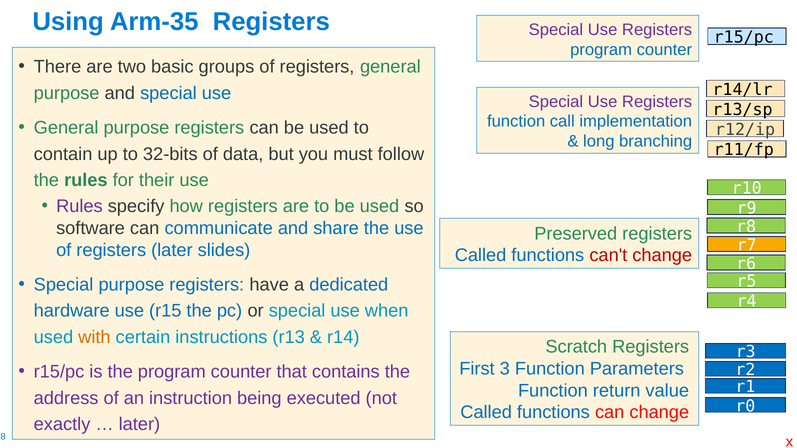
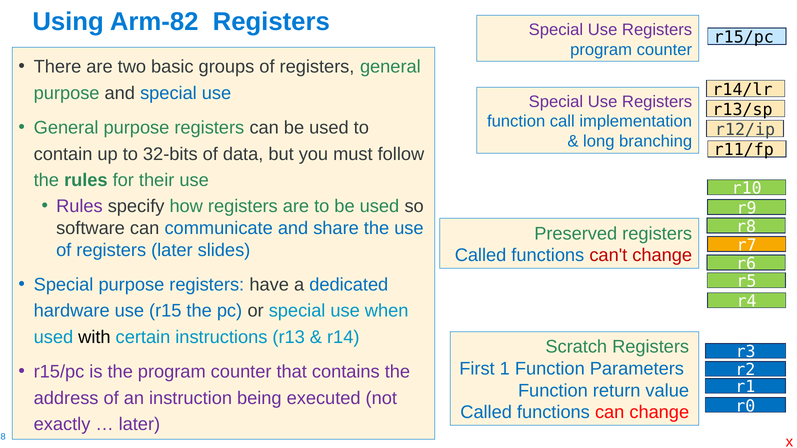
Arm-35: Arm-35 -> Arm-82
with colour: orange -> black
3: 3 -> 1
